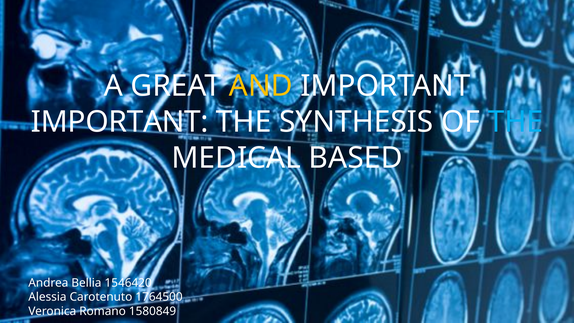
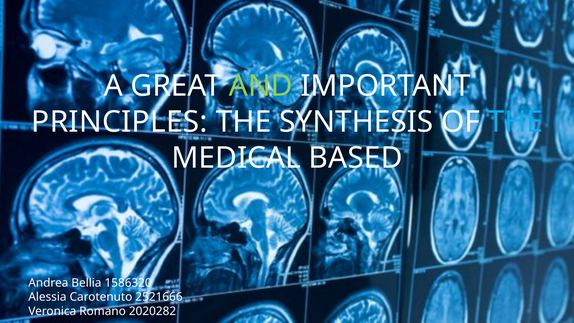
AND colour: yellow -> light green
IMPORTANT at (120, 122): IMPORTANT -> PRINCIPLES
1546420: 1546420 -> 1586320
1764500: 1764500 -> 2521666
1580849: 1580849 -> 2020282
